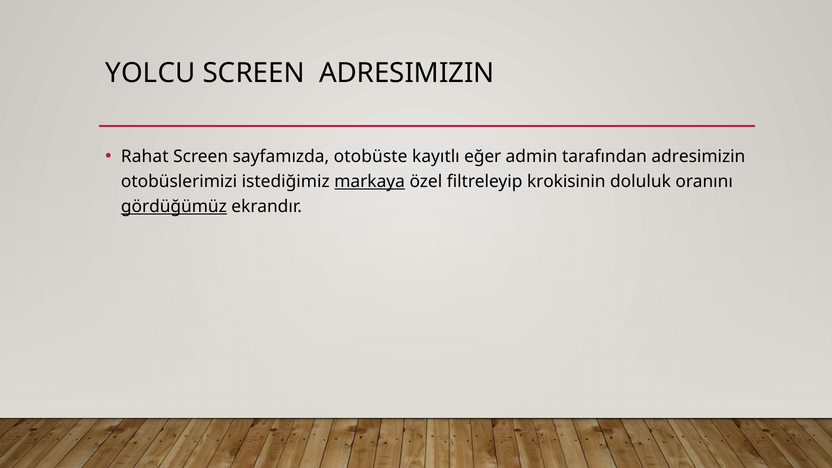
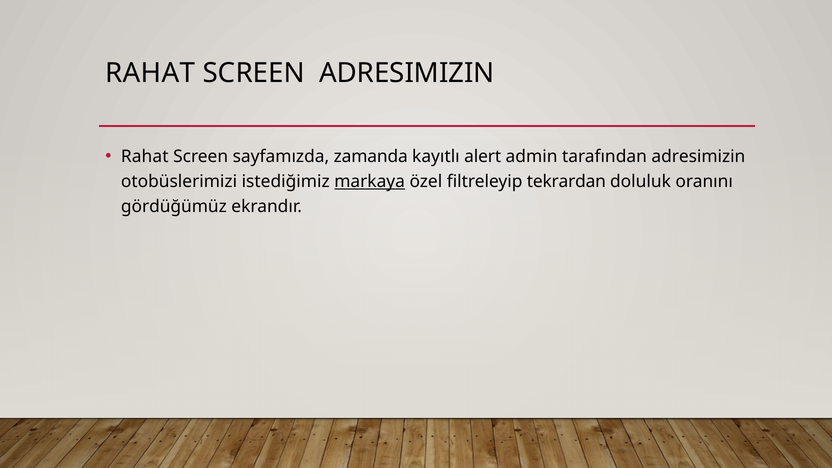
YOLCU at (150, 73): YOLCU -> RAHAT
otobüste: otobüste -> zamanda
eğer: eğer -> alert
krokisinin: krokisinin -> tekrardan
gördüğümüz underline: present -> none
